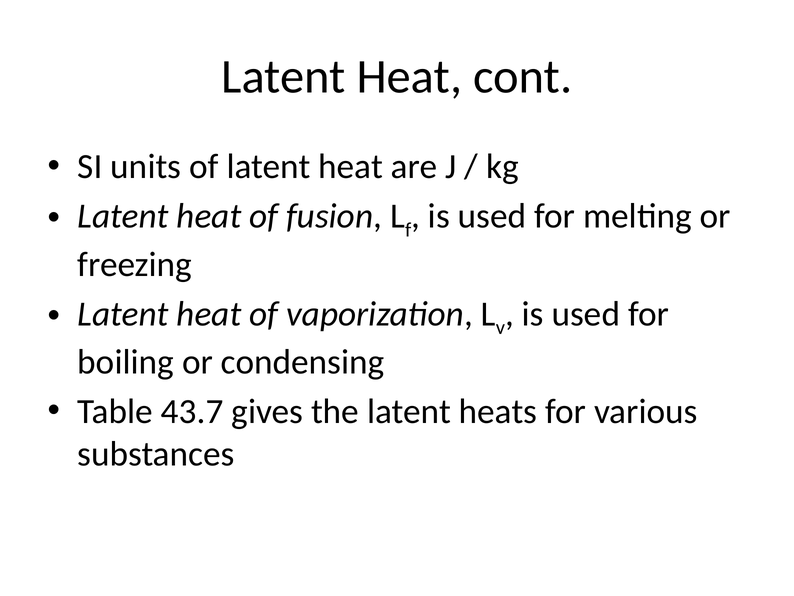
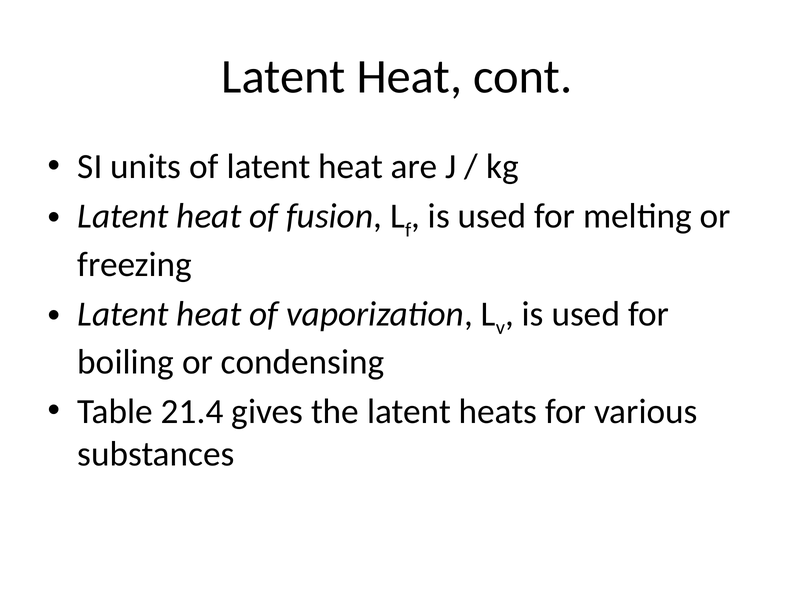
43.7: 43.7 -> 21.4
